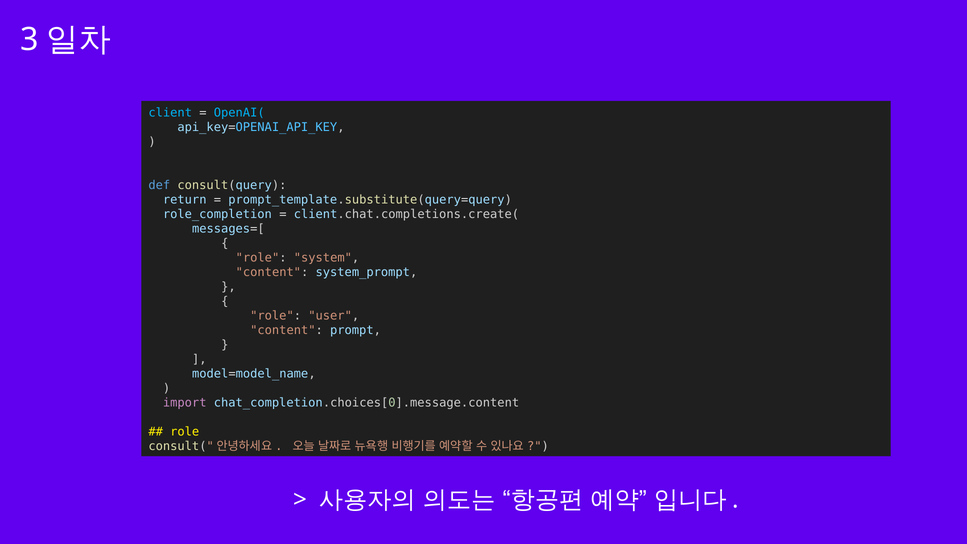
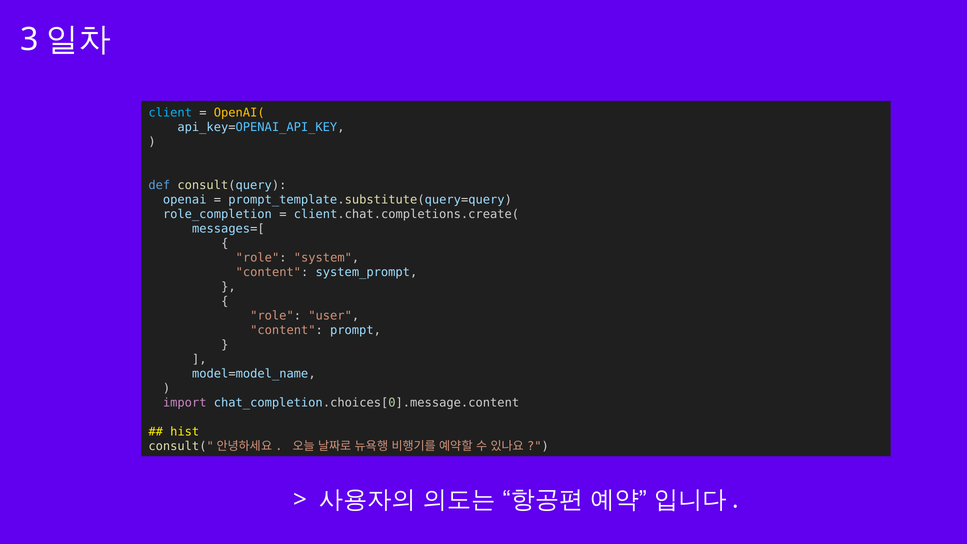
OpenAI( colour: light blue -> yellow
return: return -> openai
role at (185, 432): role -> hist
